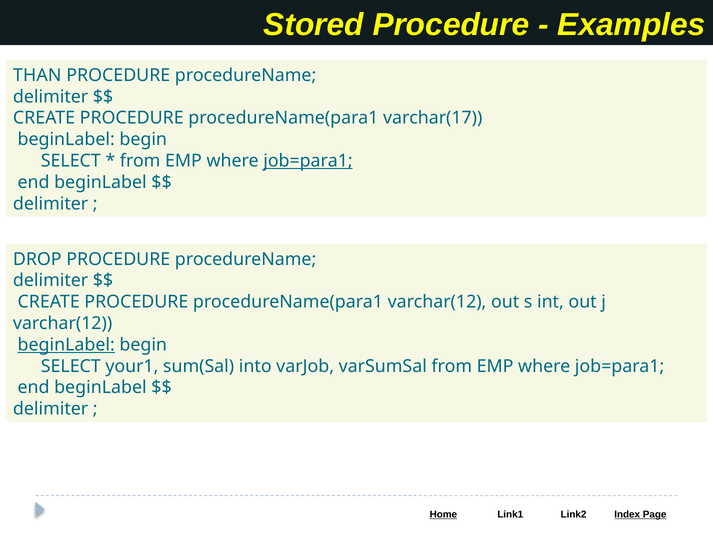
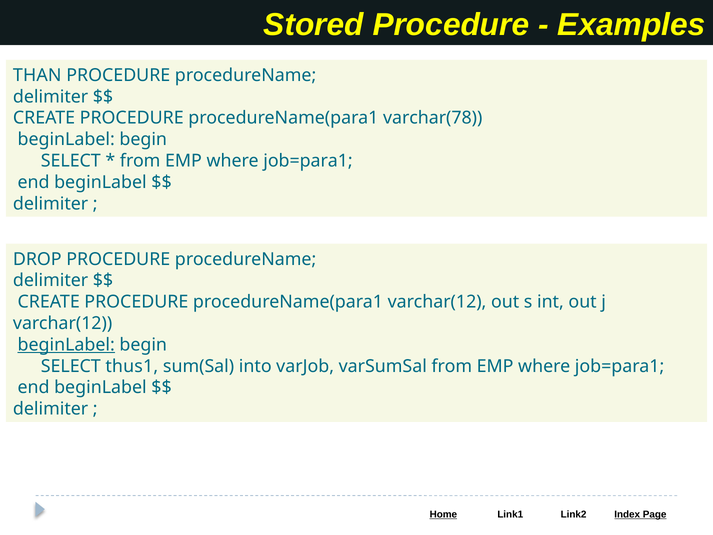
varchar(17: varchar(17 -> varchar(78
job=para1 at (308, 161) underline: present -> none
your1: your1 -> thus1
